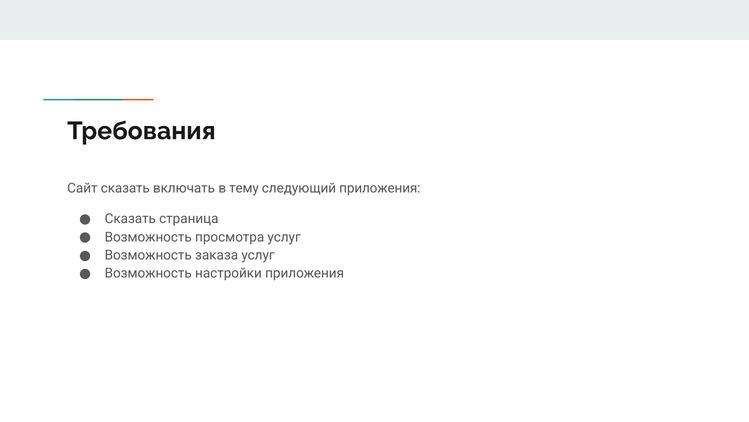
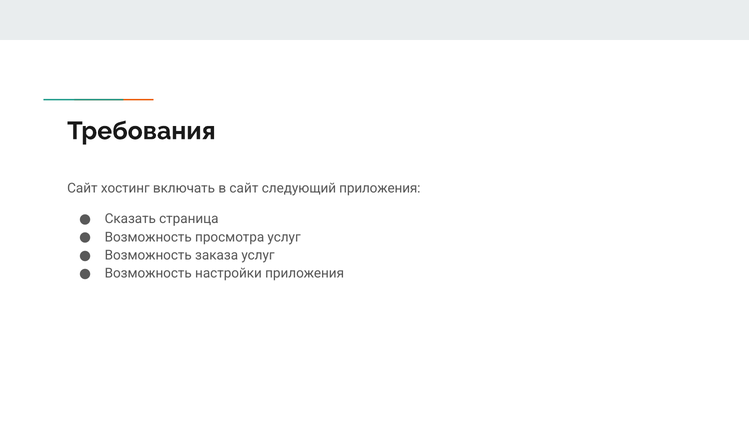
Сайт сказать: сказать -> хостинг
в тему: тему -> сайт
